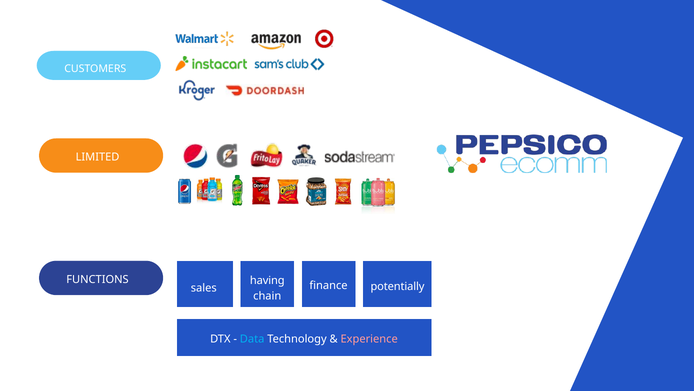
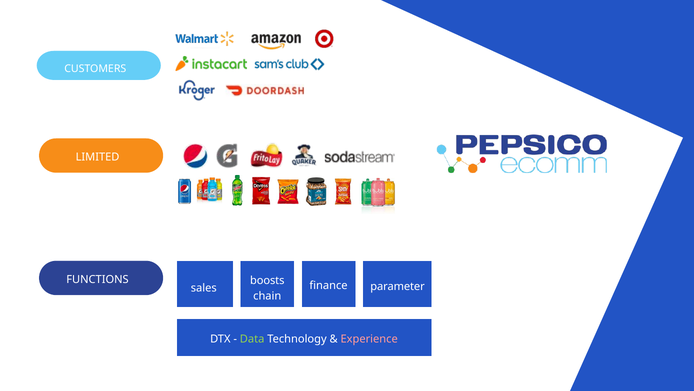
having: having -> boosts
potentially: potentially -> parameter
Data colour: light blue -> light green
